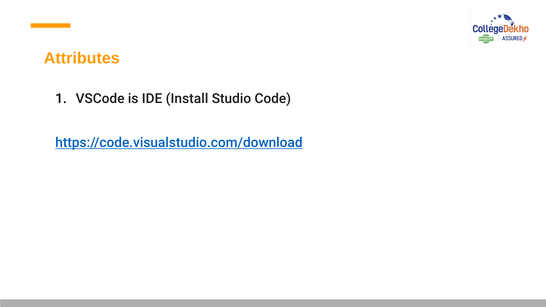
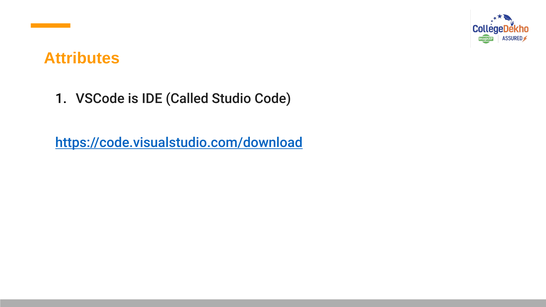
Install: Install -> Called
